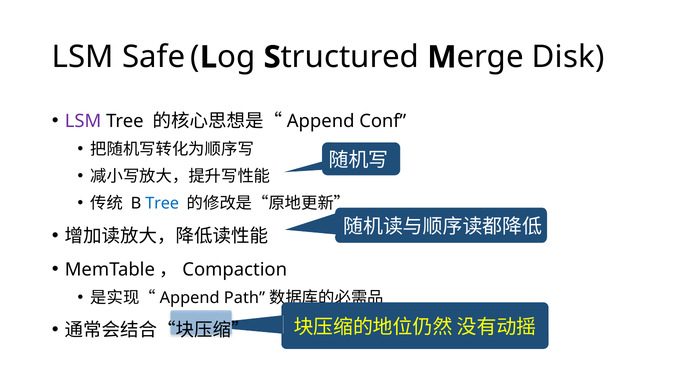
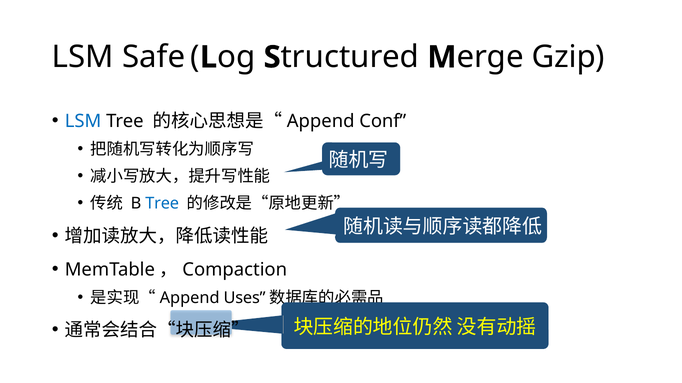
Disk: Disk -> Gzip
LSM at (83, 121) colour: purple -> blue
Path: Path -> Uses
